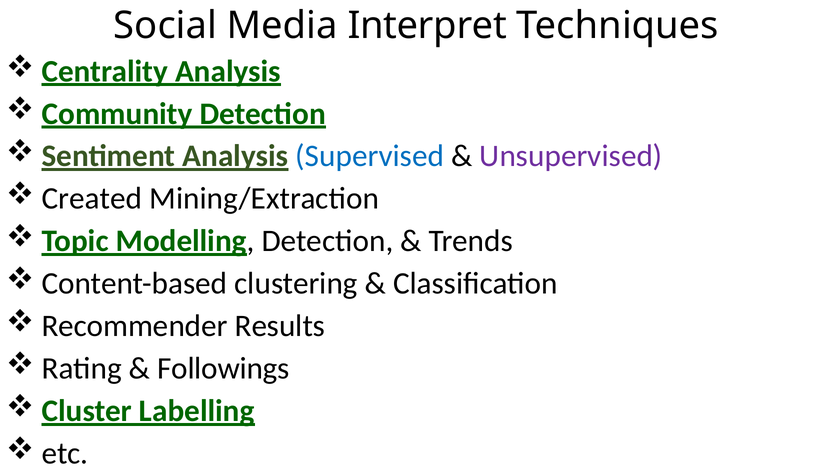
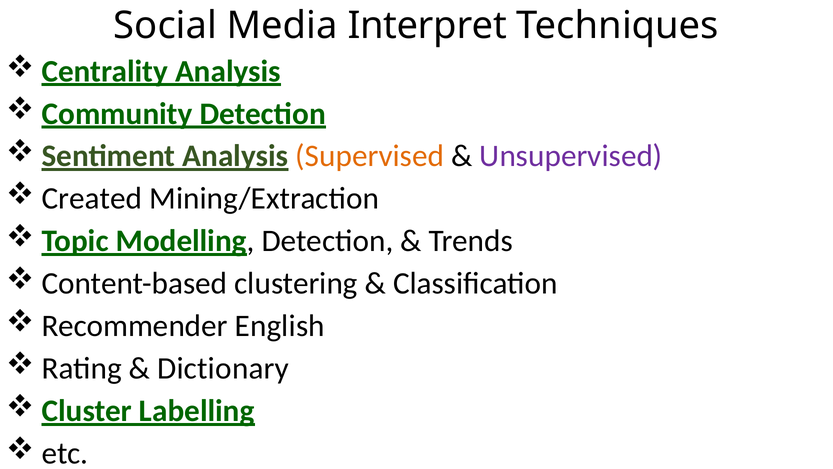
Supervised colour: blue -> orange
Results: Results -> English
Followings: Followings -> Dictionary
